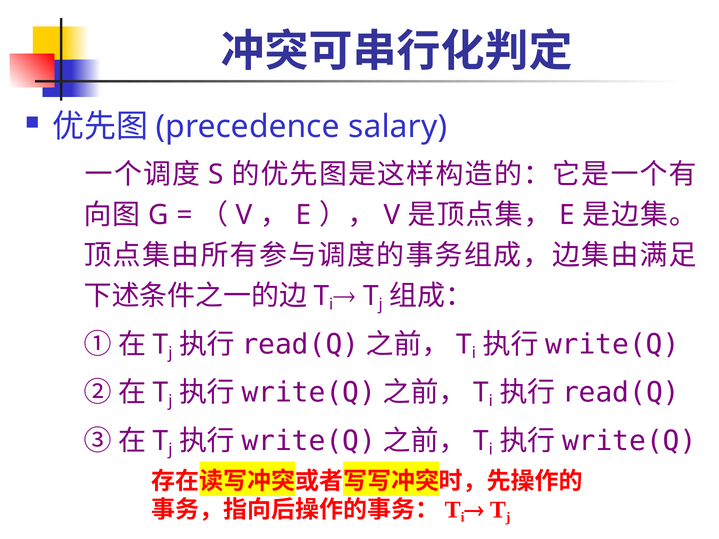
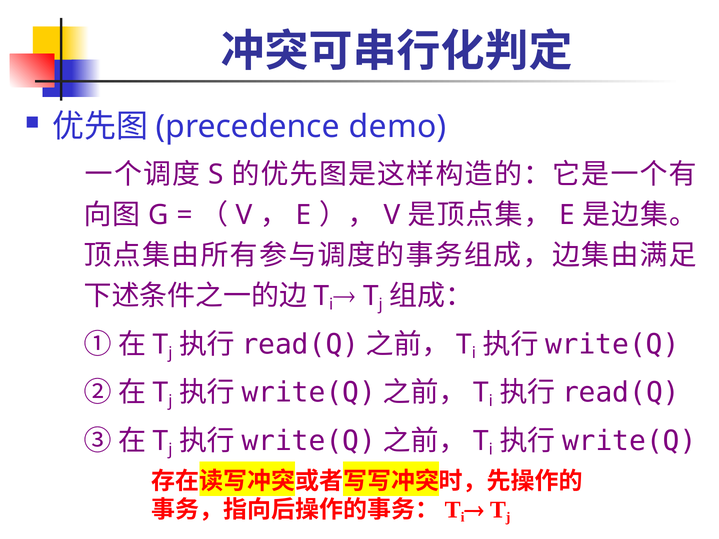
salary: salary -> demo
